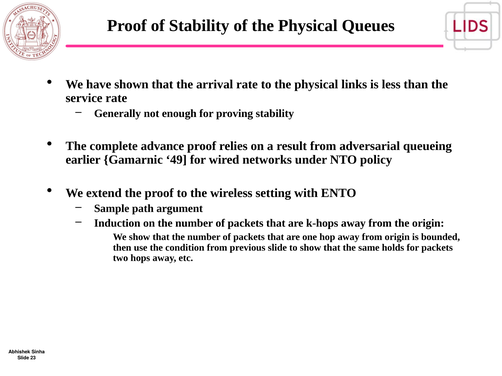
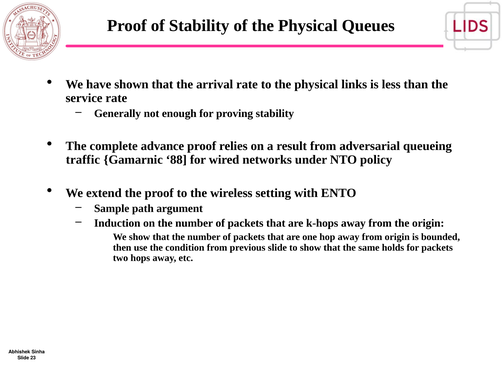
earlier: earlier -> traffic
49: 49 -> 88
